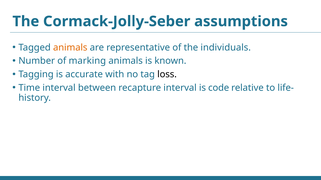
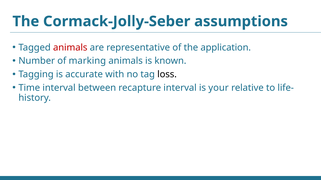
animals at (70, 48) colour: orange -> red
individuals: individuals -> application
code: code -> your
